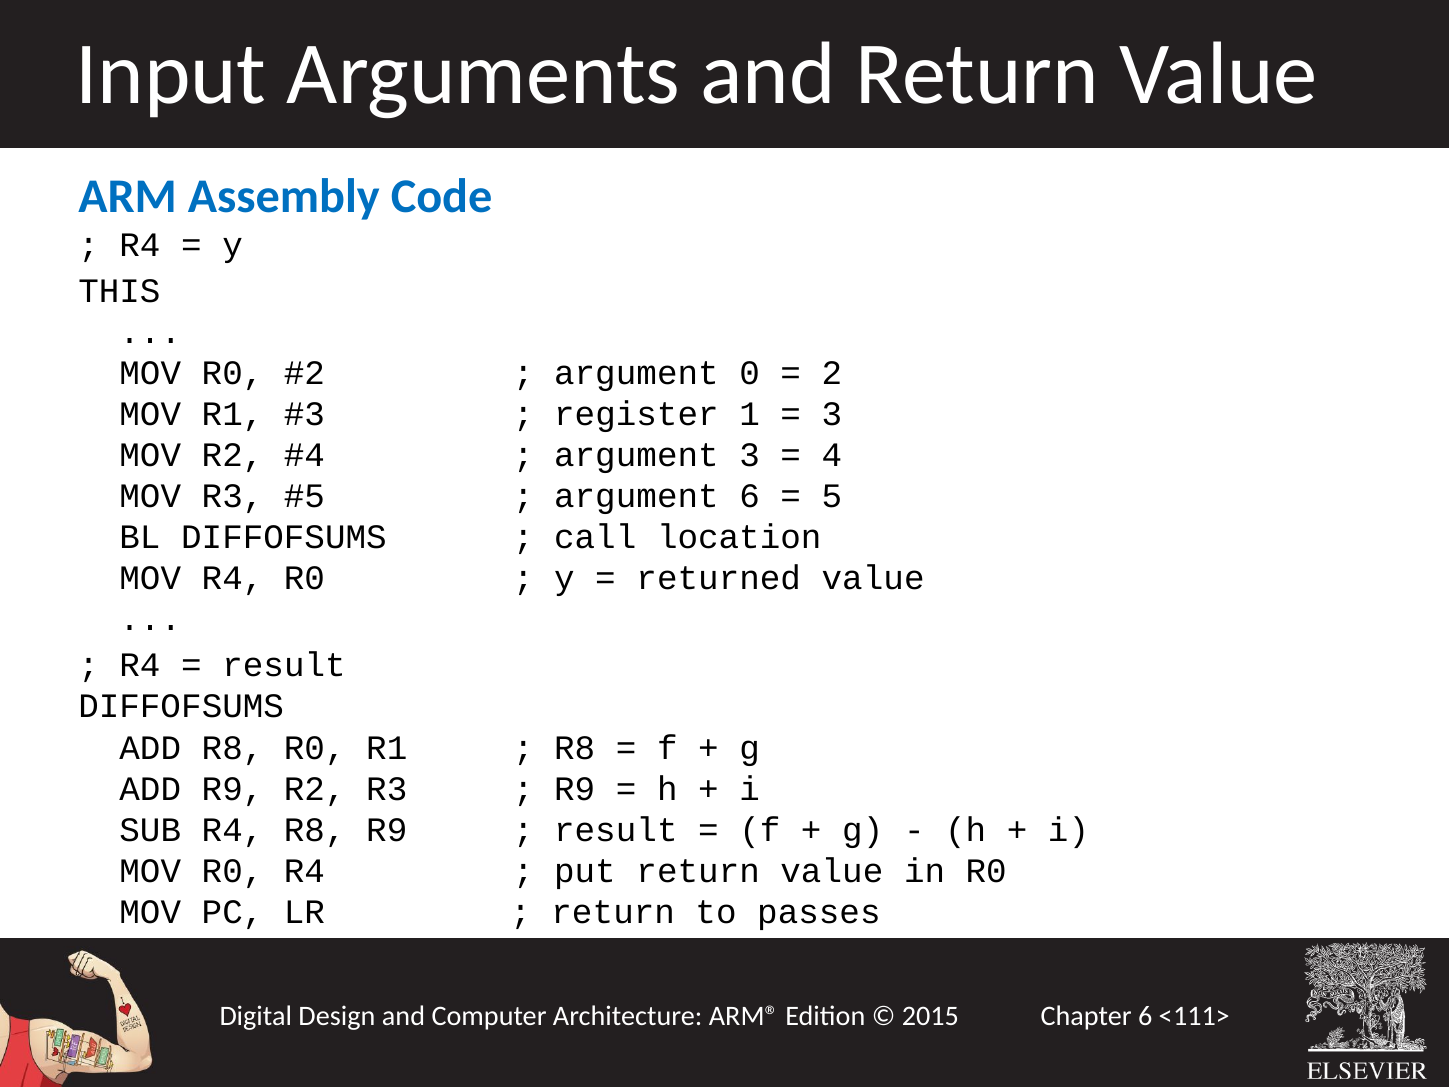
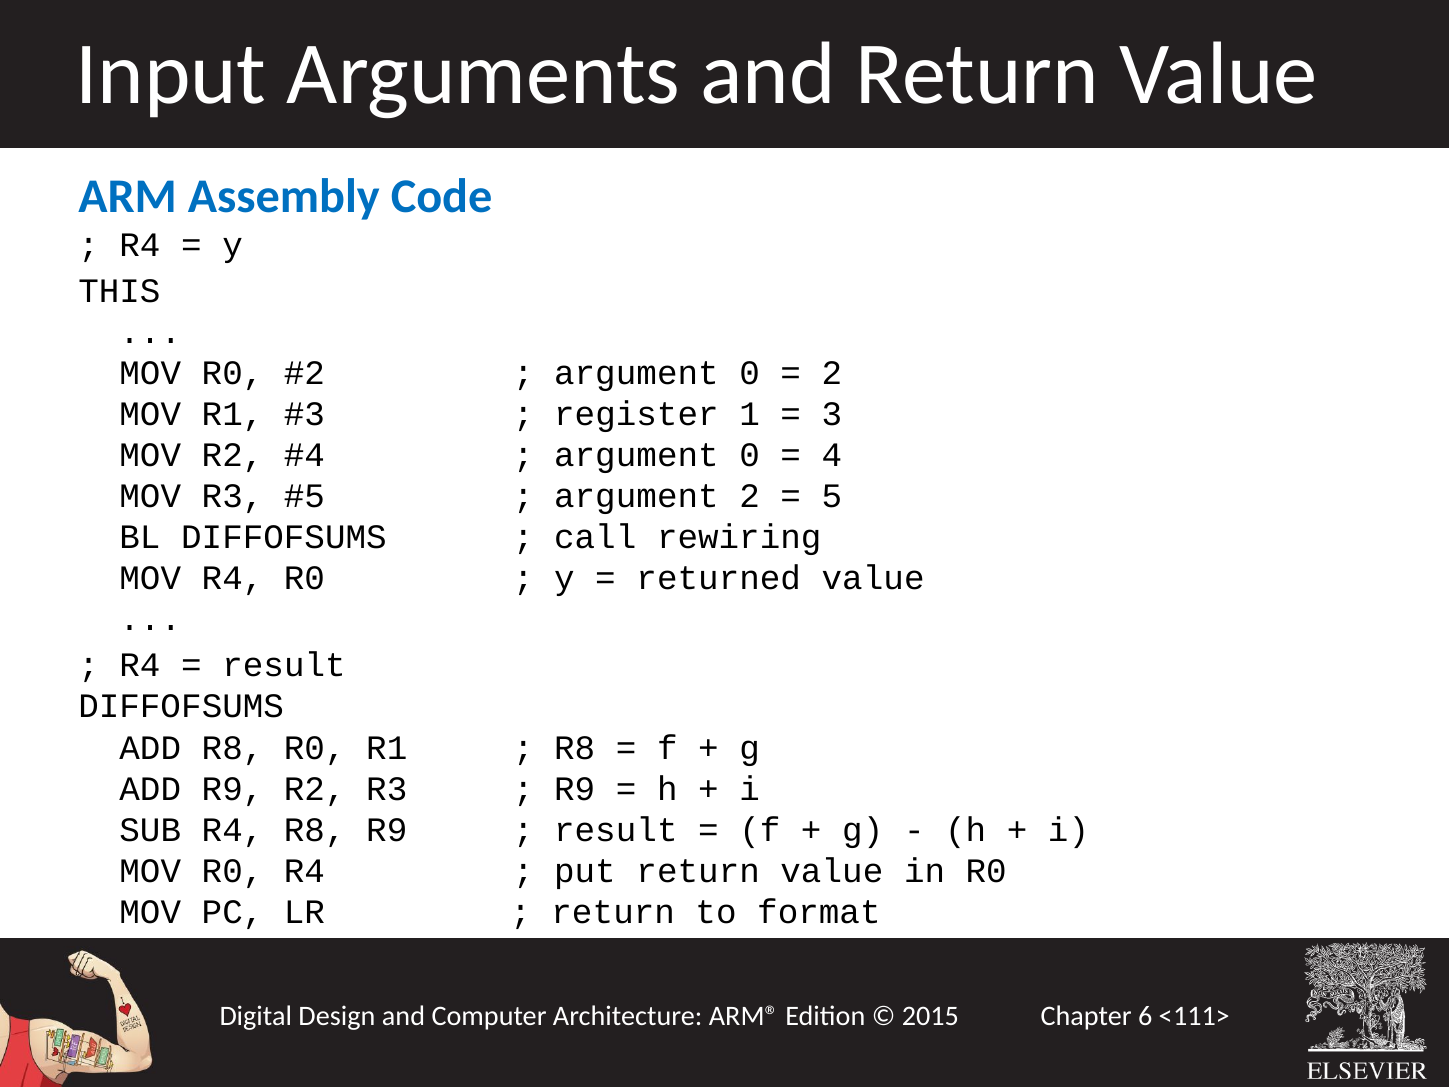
3 at (750, 455): 3 -> 0
argument 6: 6 -> 2
location: location -> rewiring
passes: passes -> format
